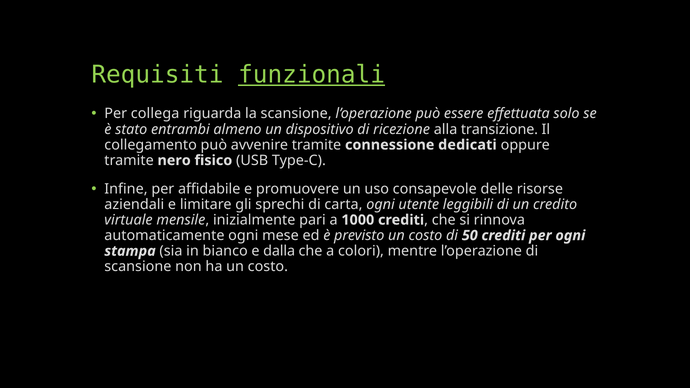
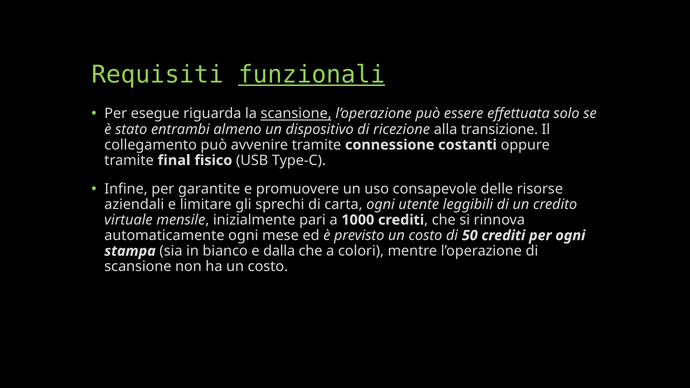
collega: collega -> esegue
scansione at (296, 114) underline: none -> present
dedicati: dedicati -> costanti
nero: nero -> final
affidabile: affidabile -> garantite
